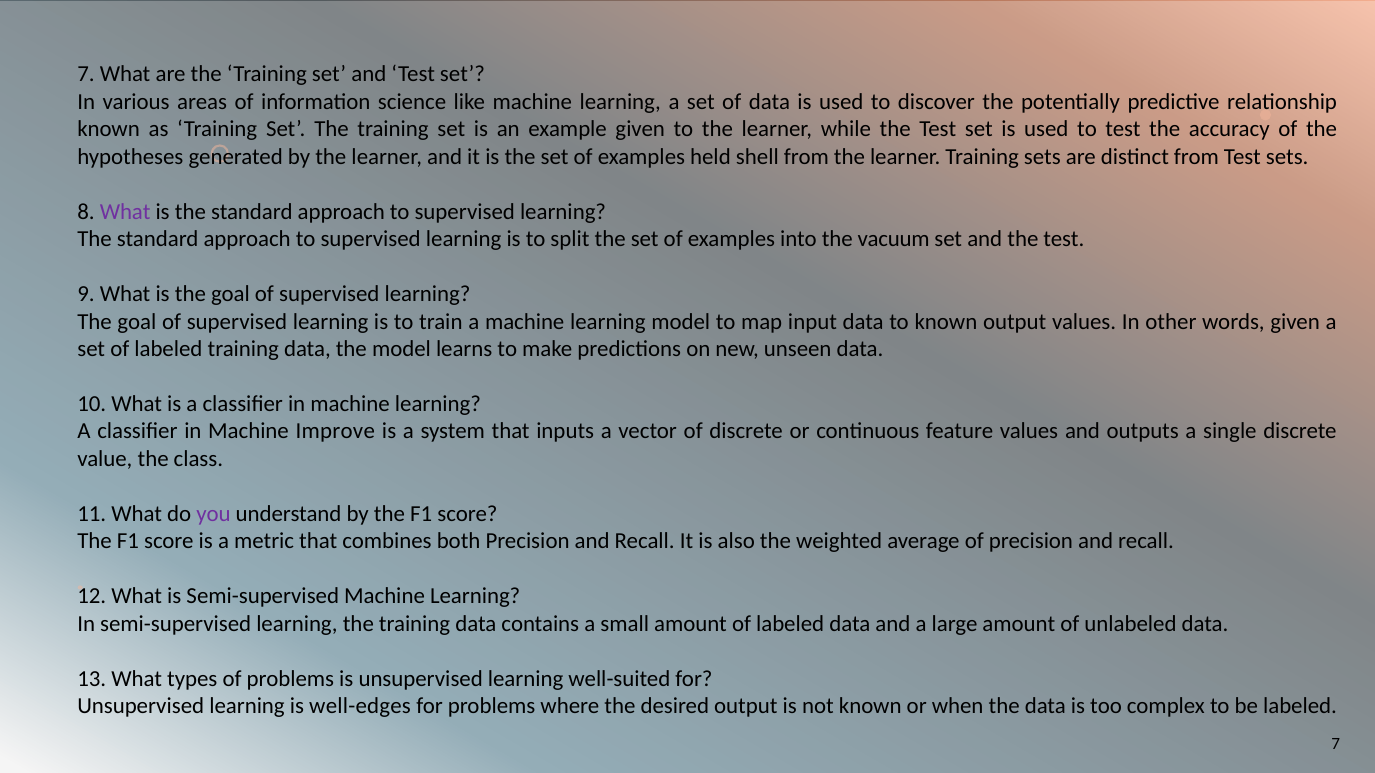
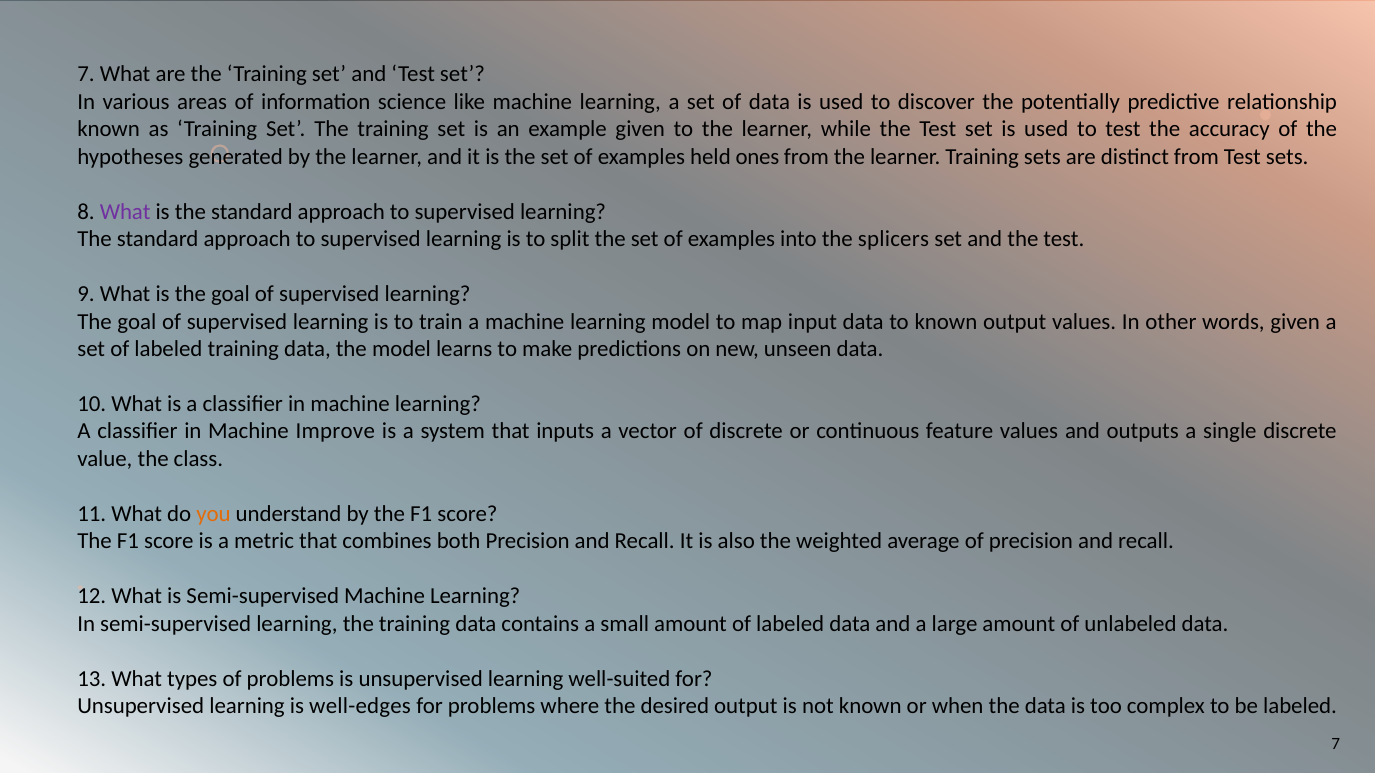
shell: shell -> ones
vacuum: vacuum -> splicers
you colour: purple -> orange
